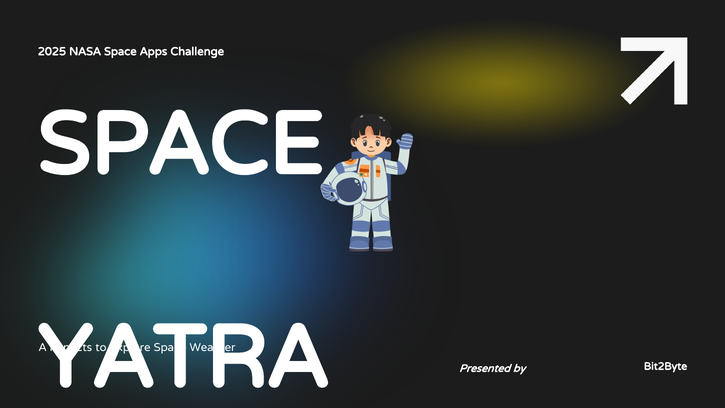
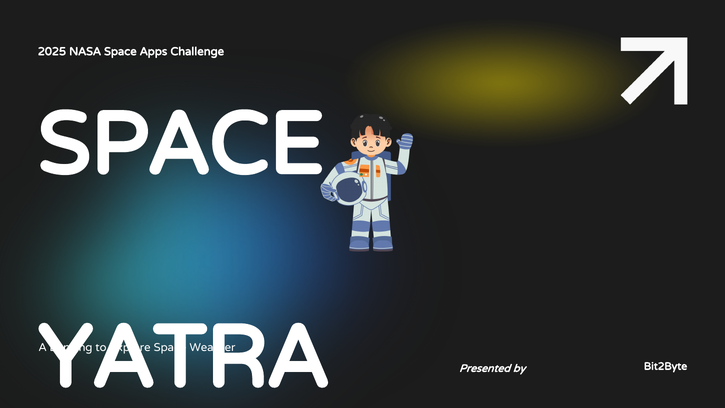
Impacts: Impacts -> Banking
